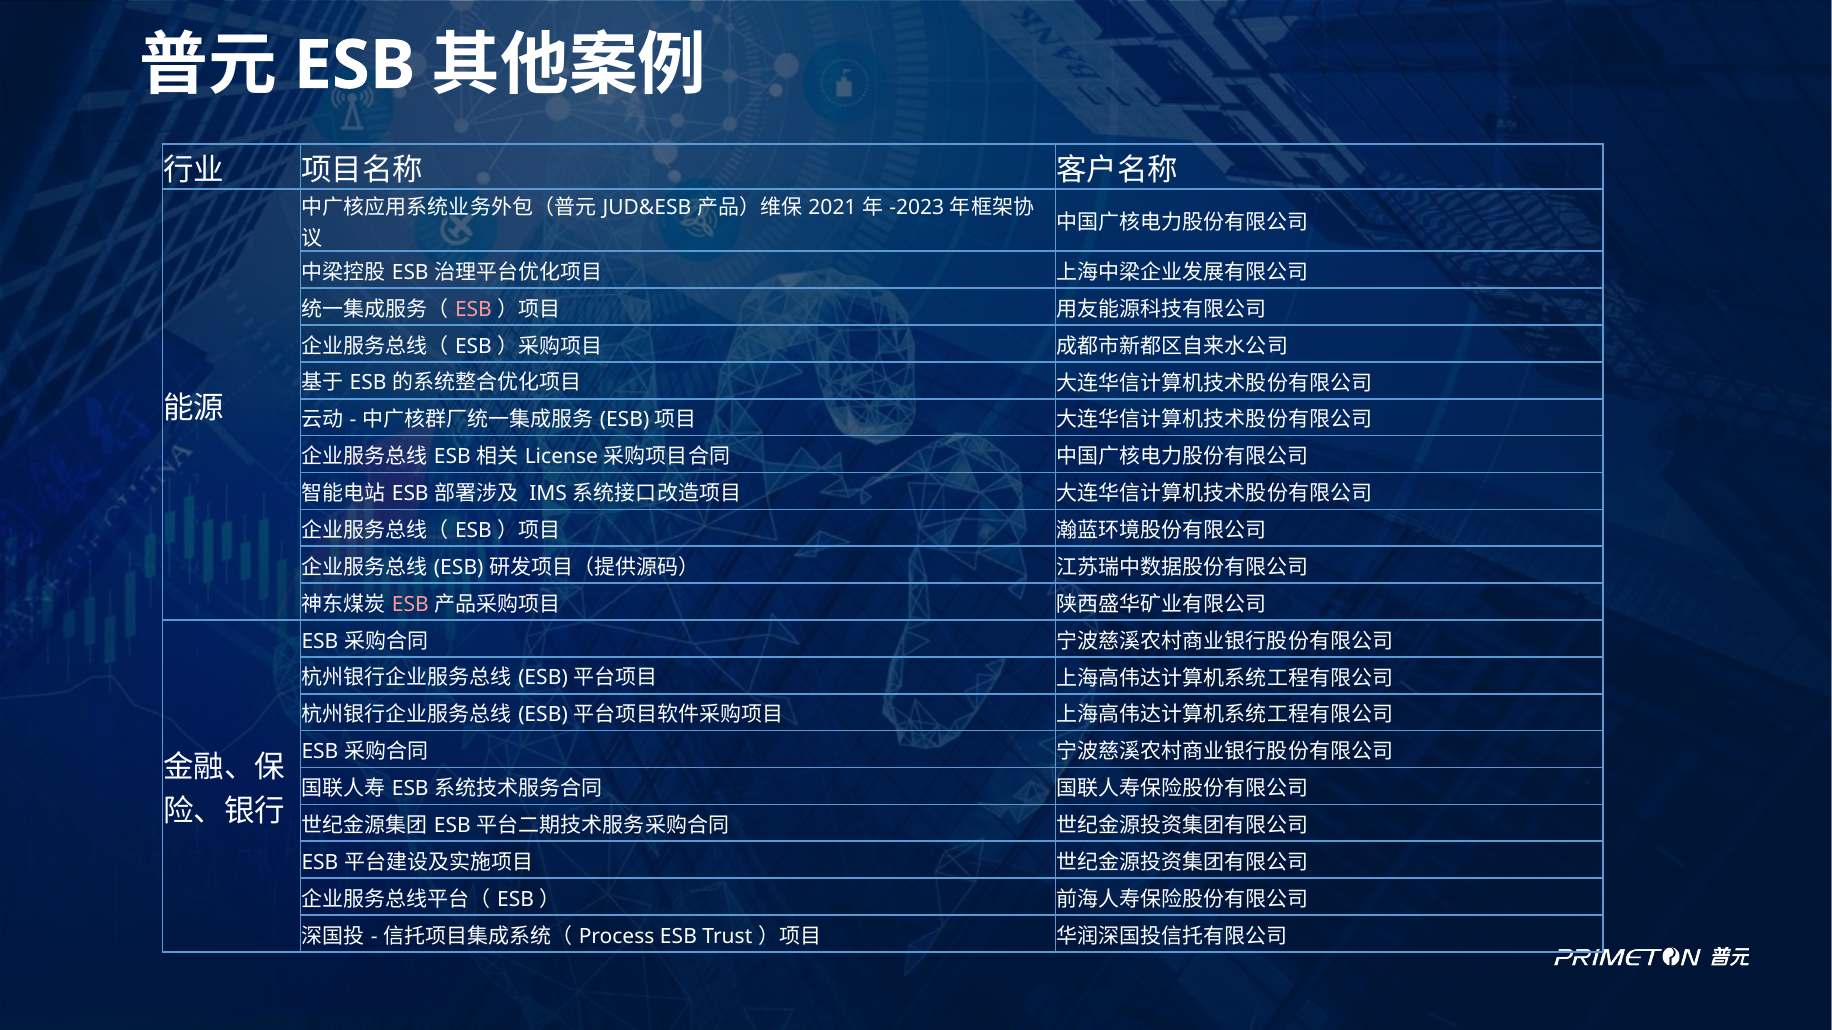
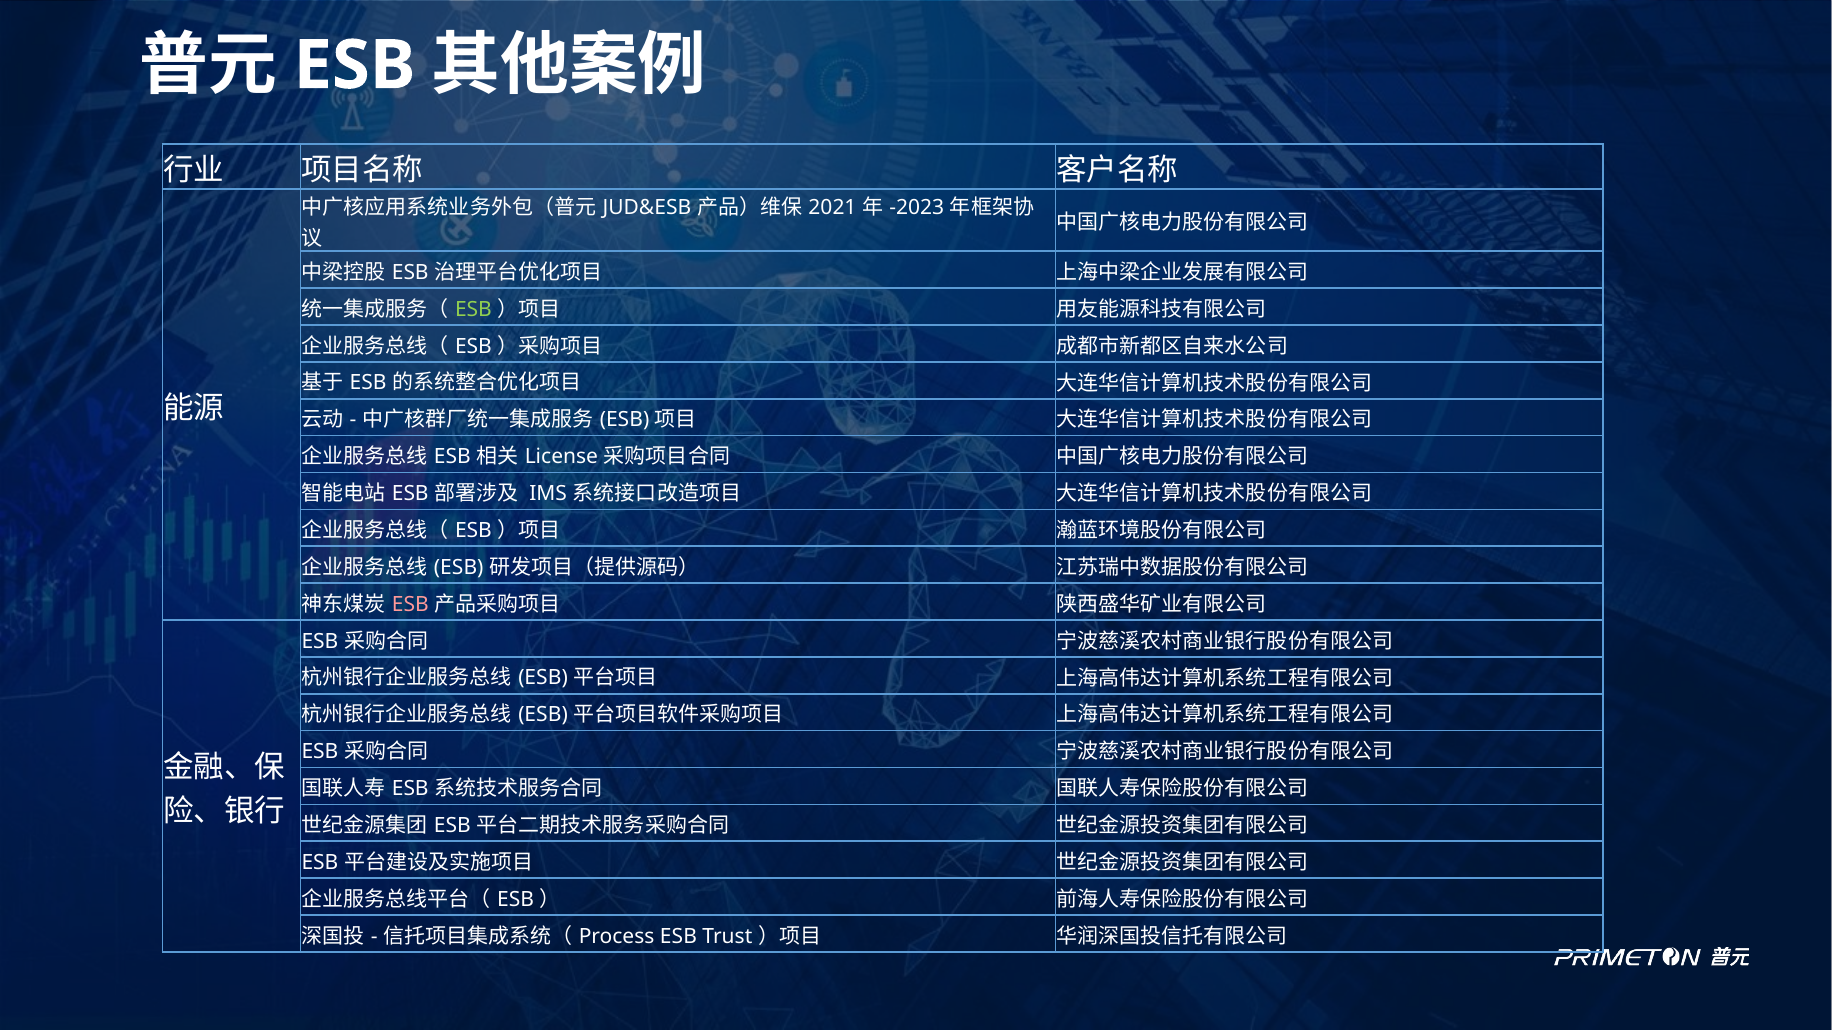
ESB at (473, 309) colour: pink -> light green
